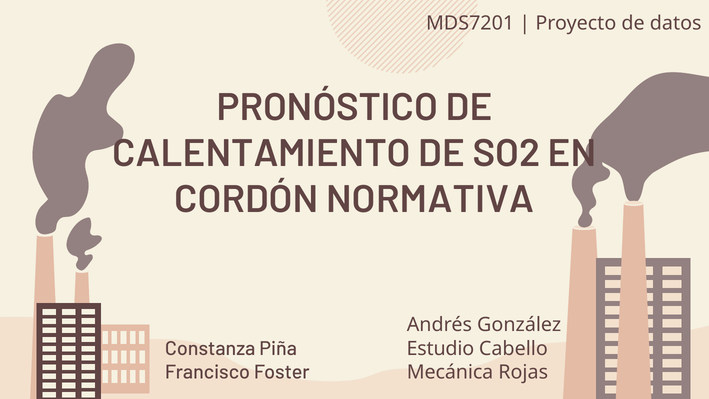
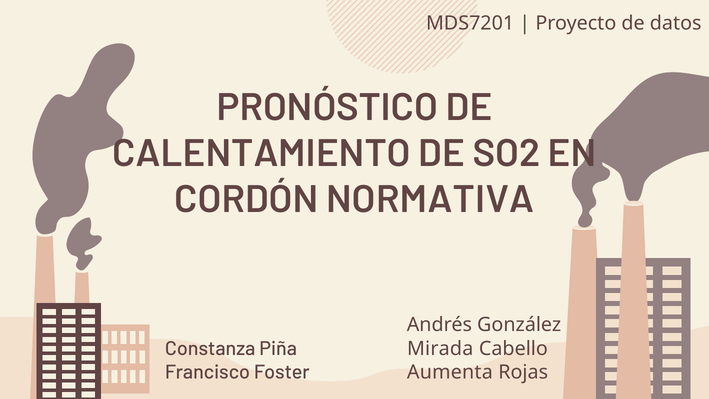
Estudio: Estudio -> Mirada
Mecánica: Mecánica -> Aumenta
